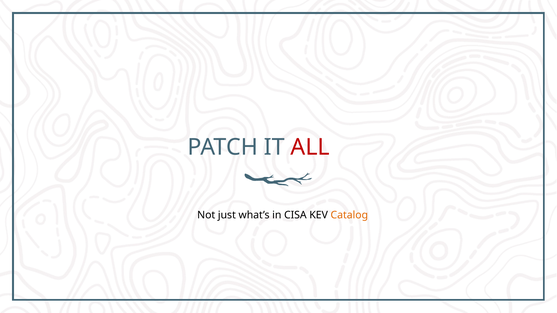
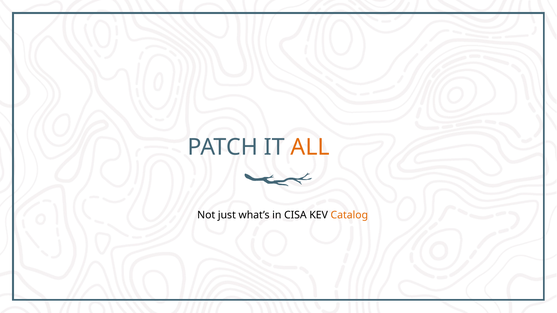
ALL colour: red -> orange
